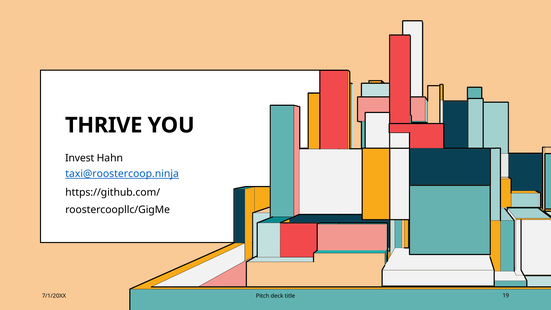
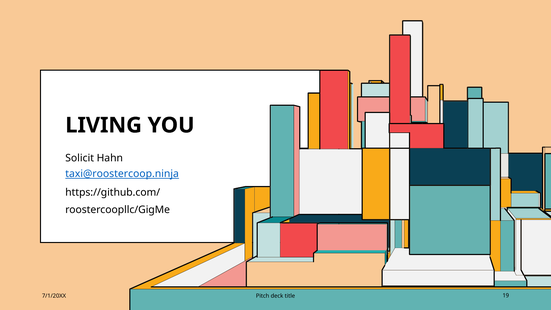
THRIVE: THRIVE -> LIVING
Invest: Invest -> Solicit
